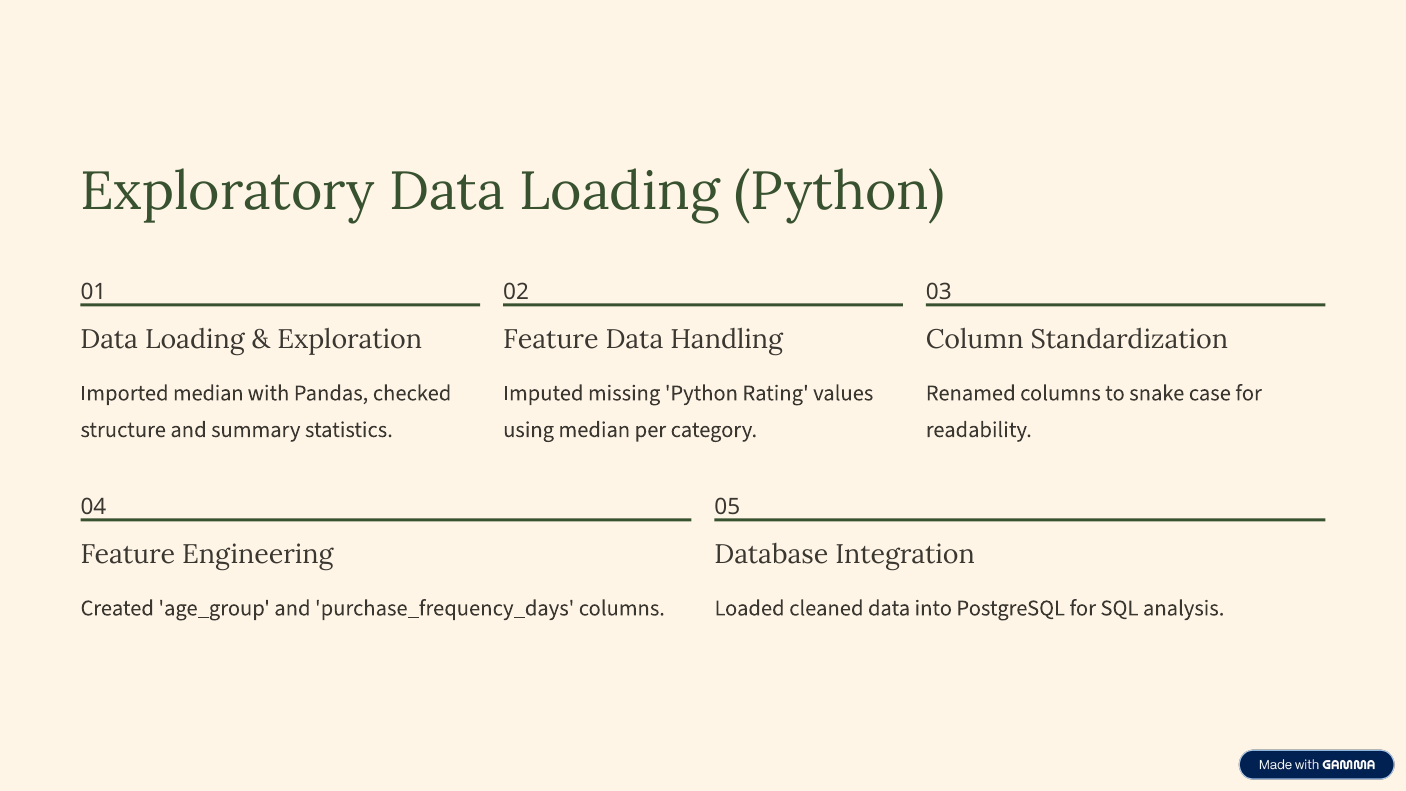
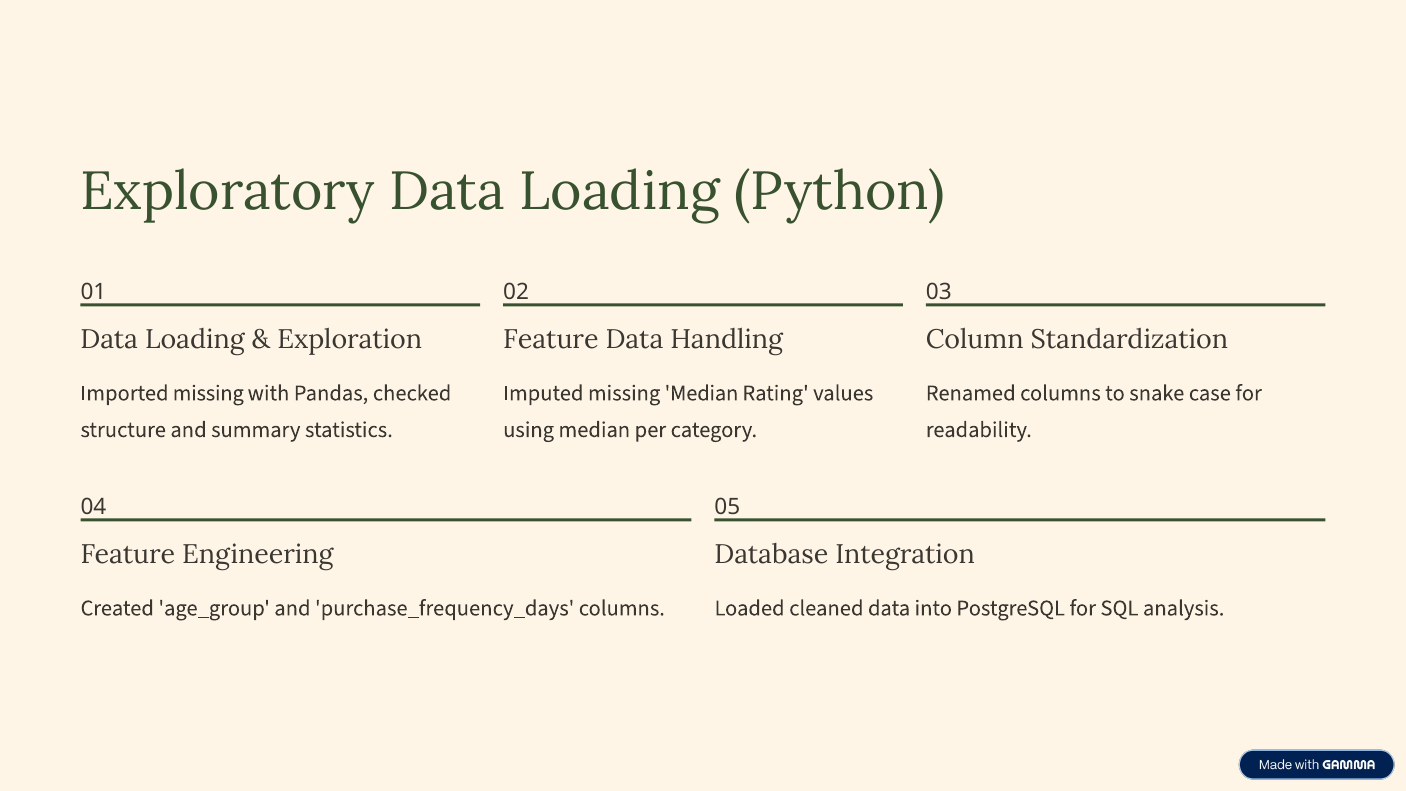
Imported median: median -> missing
missing Python: Python -> Median
